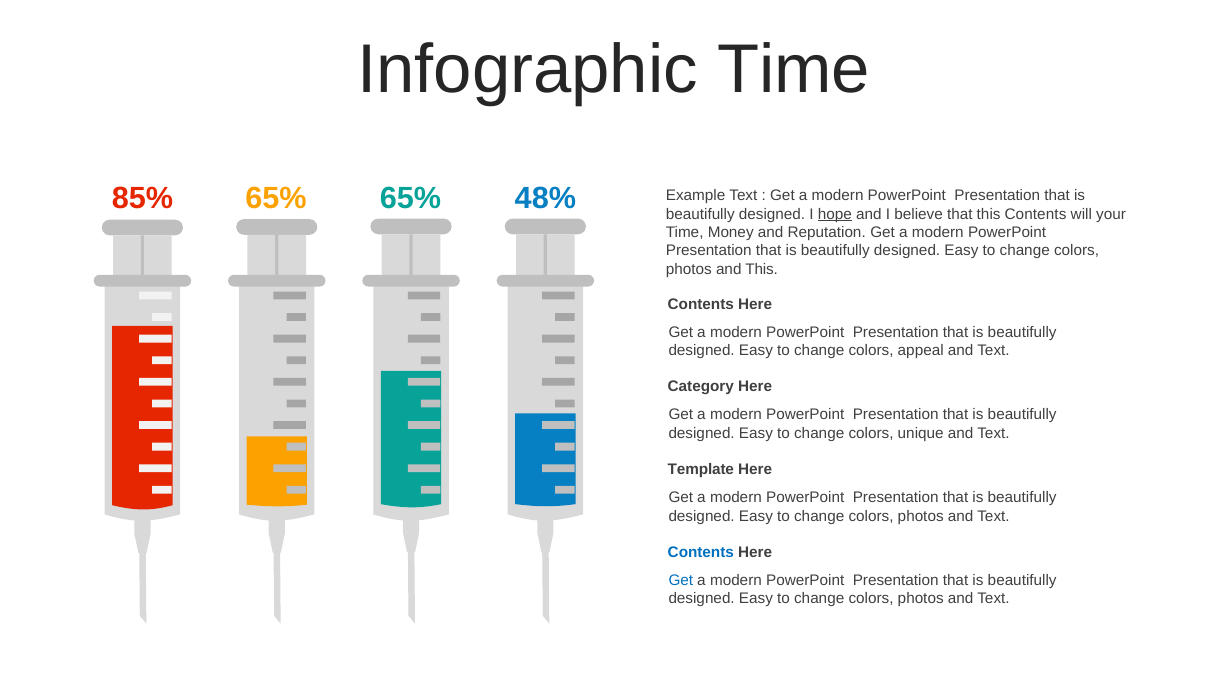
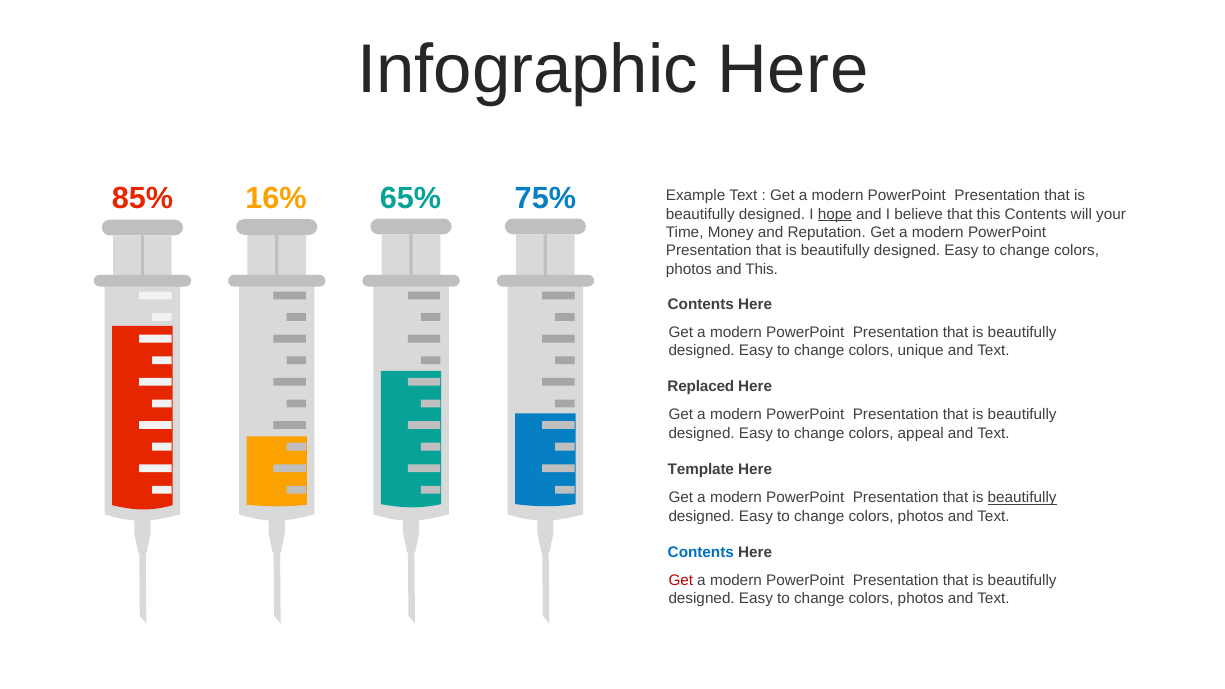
Infographic Time: Time -> Here
85% 65%: 65% -> 16%
48%: 48% -> 75%
appeal: appeal -> unique
Category: Category -> Replaced
unique: unique -> appeal
beautifully at (1022, 498) underline: none -> present
Get at (681, 580) colour: blue -> red
